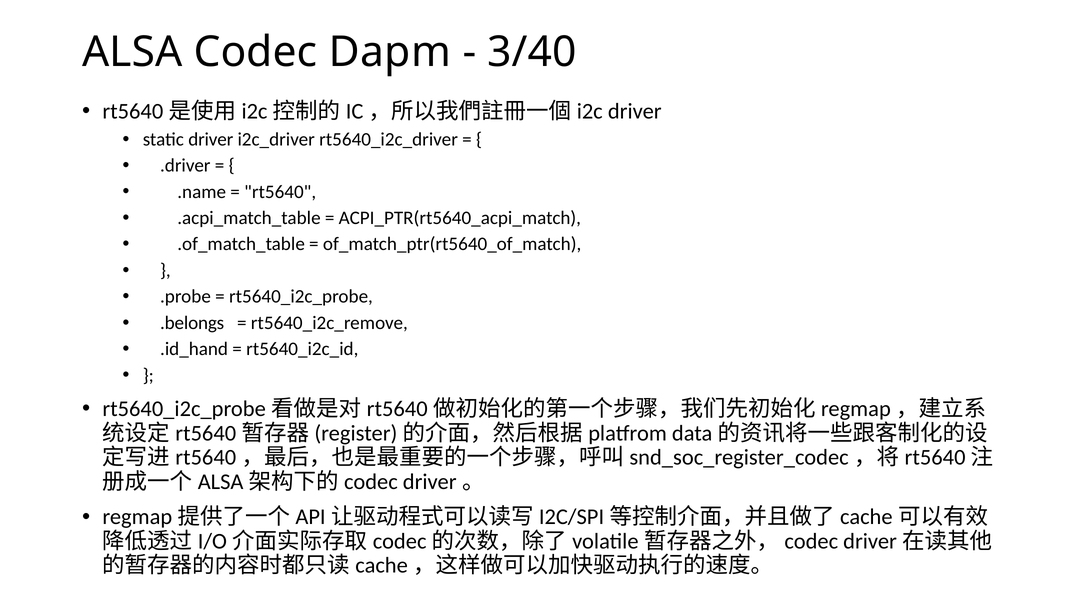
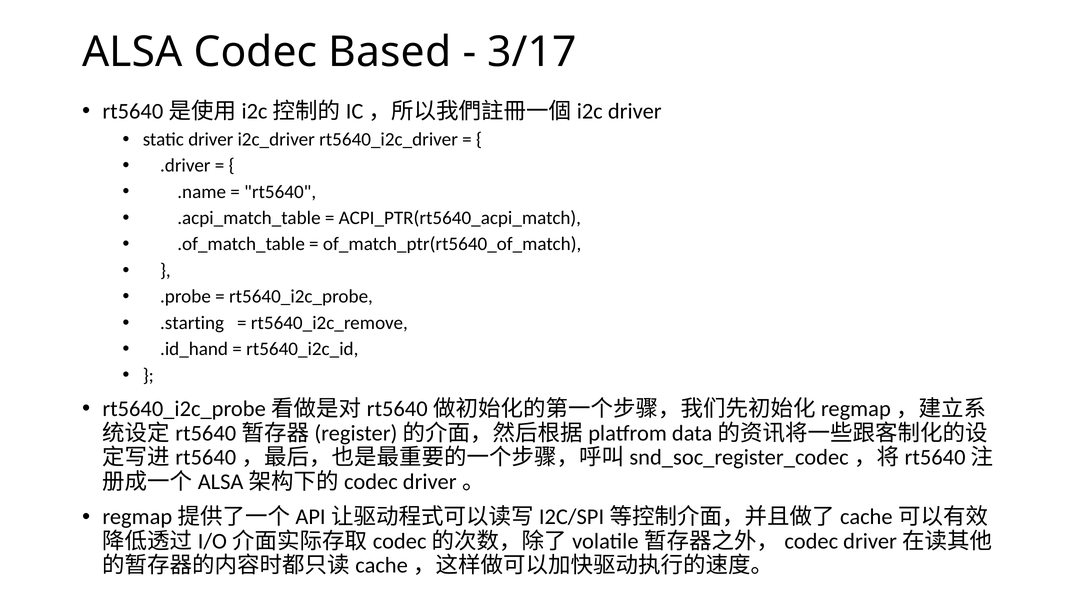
Dapm: Dapm -> Based
3/40: 3/40 -> 3/17
.belongs: .belongs -> .starting
